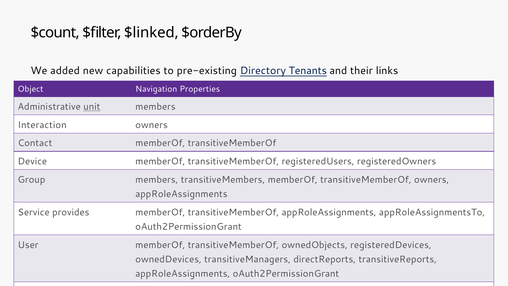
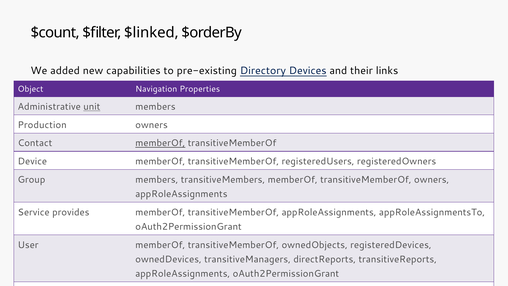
Tenants: Tenants -> Devices
Interaction: Interaction -> Production
memberOf at (160, 143) underline: none -> present
